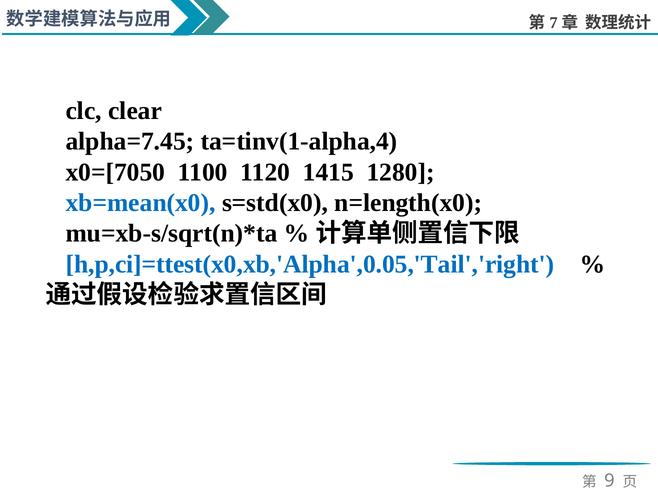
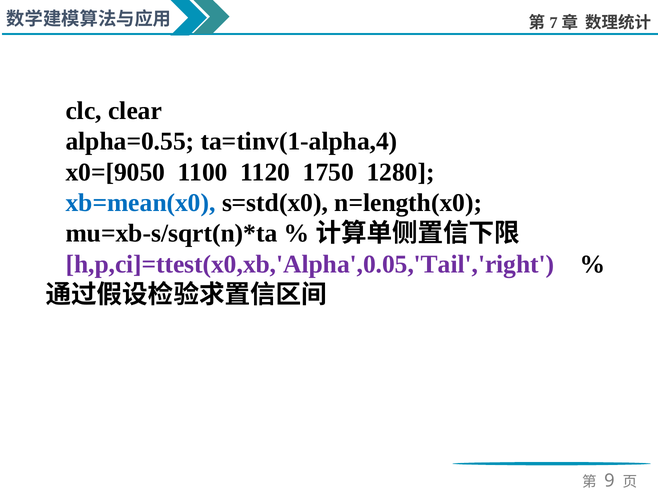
alpha=7.45: alpha=7.45 -> alpha=0.55
x0=[7050: x0=[7050 -> x0=[9050
1415: 1415 -> 1750
h,p,ci]=ttest(x0,xb,'Alpha',0.05,'Tail','right colour: blue -> purple
